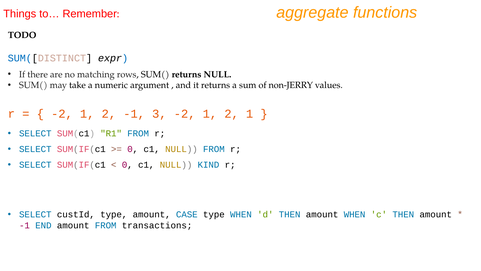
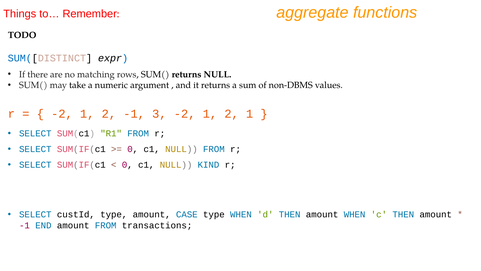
non-JERRY: non-JERRY -> non-DBMS
